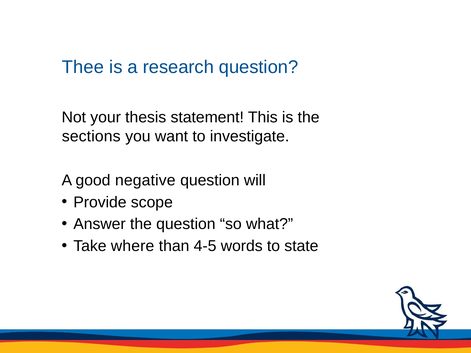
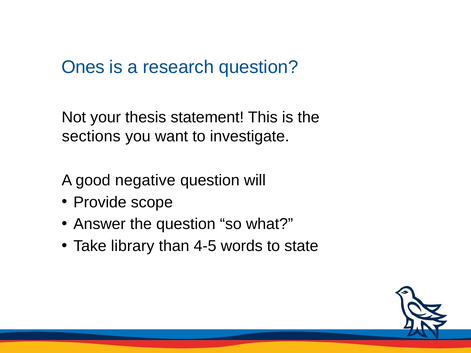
Thee: Thee -> Ones
where: where -> library
